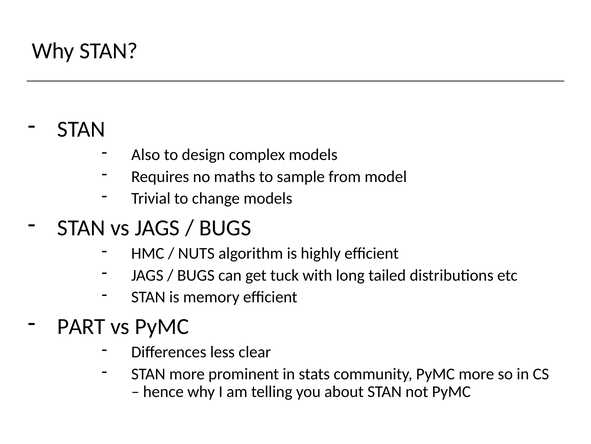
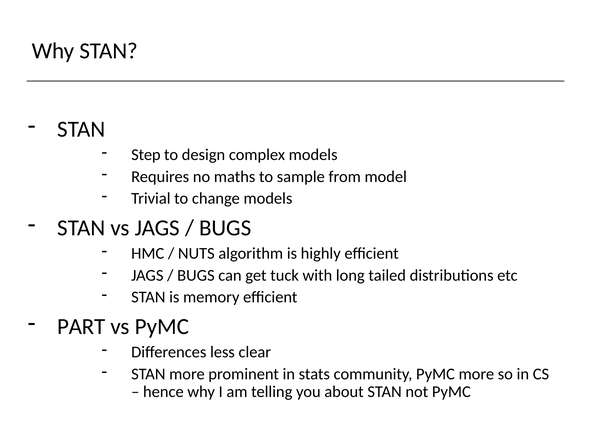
Also: Also -> Step
